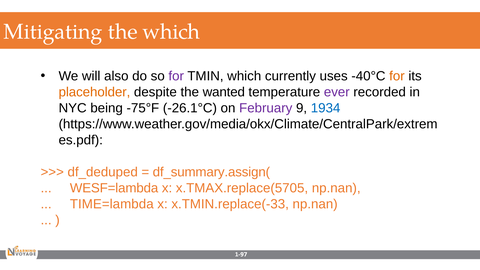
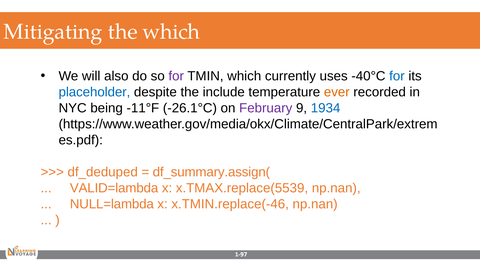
for at (397, 76) colour: orange -> blue
placeholder colour: orange -> blue
wanted: wanted -> include
ever colour: purple -> orange
-75°F: -75°F -> -11°F
WESF=lambda: WESF=lambda -> VALID=lambda
x.TMAX.replace(5705: x.TMAX.replace(5705 -> x.TMAX.replace(5539
TIME=lambda: TIME=lambda -> NULL=lambda
x.TMIN.replace(-33: x.TMIN.replace(-33 -> x.TMIN.replace(-46
